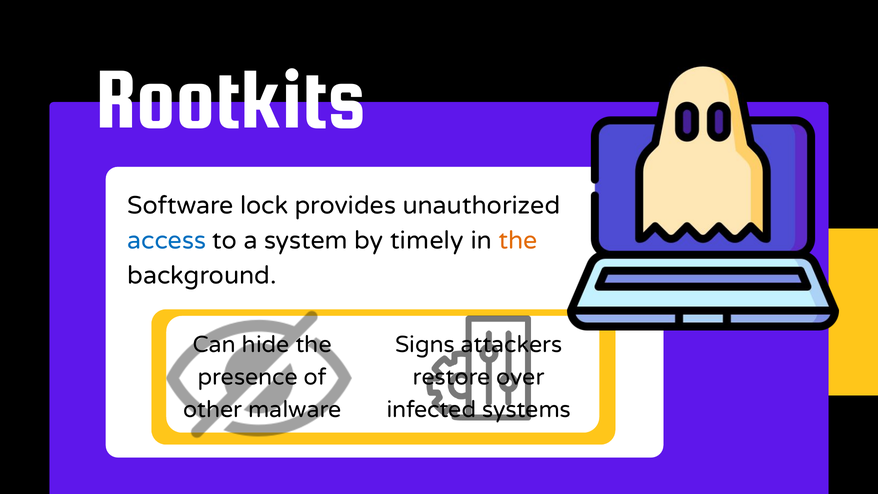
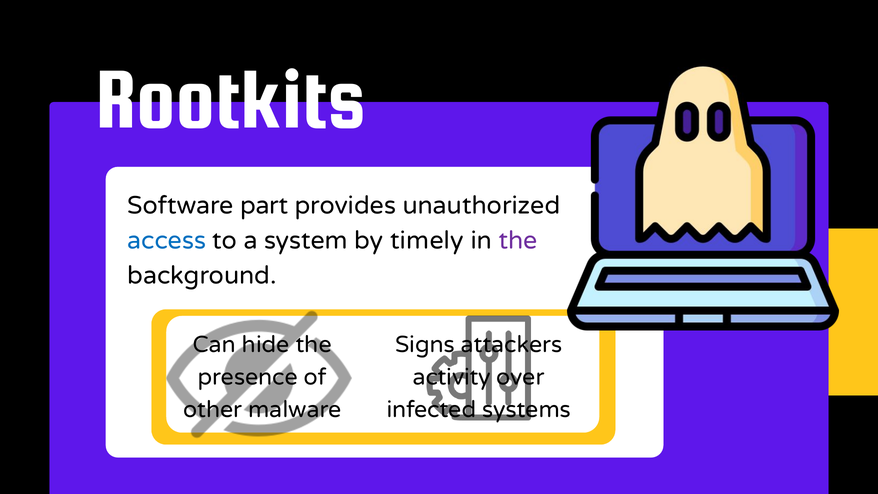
lock: lock -> part
the at (518, 241) colour: orange -> purple
restore: restore -> activity
